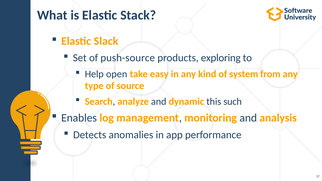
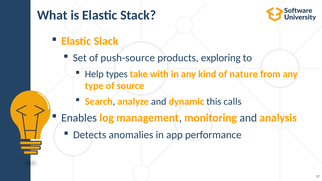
open: open -> types
easy: easy -> with
system: system -> nature
such: such -> calls
